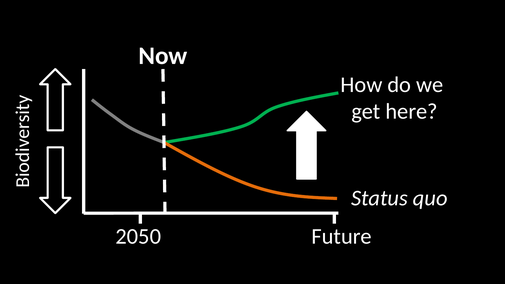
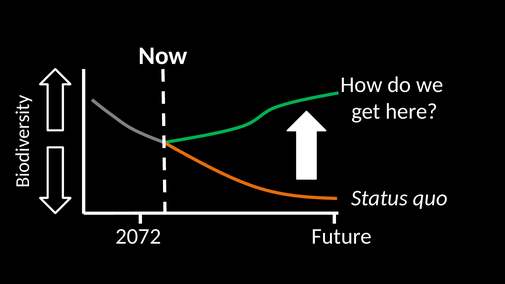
2050: 2050 -> 2072
